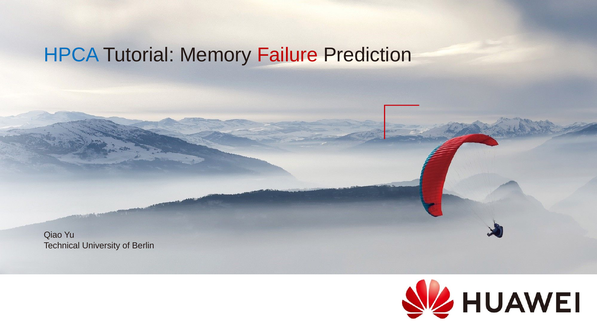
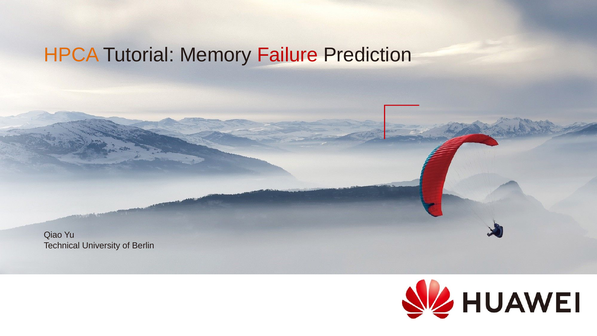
HPCA colour: blue -> orange
